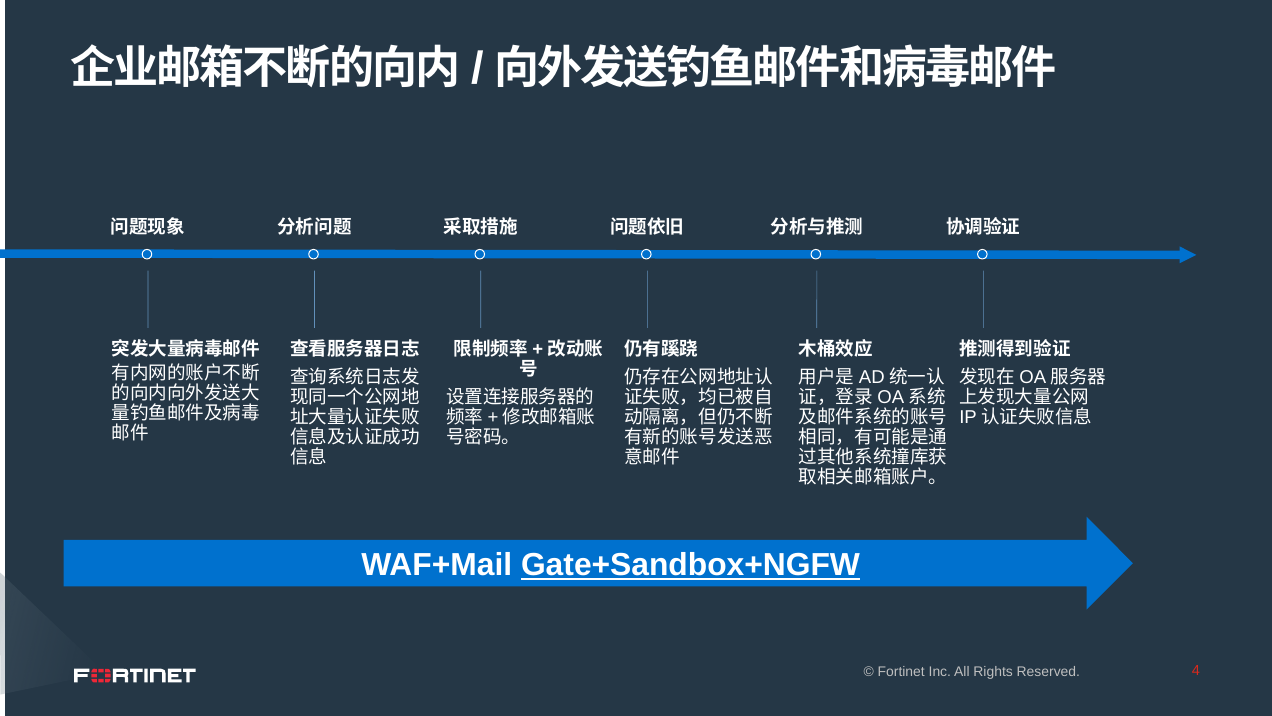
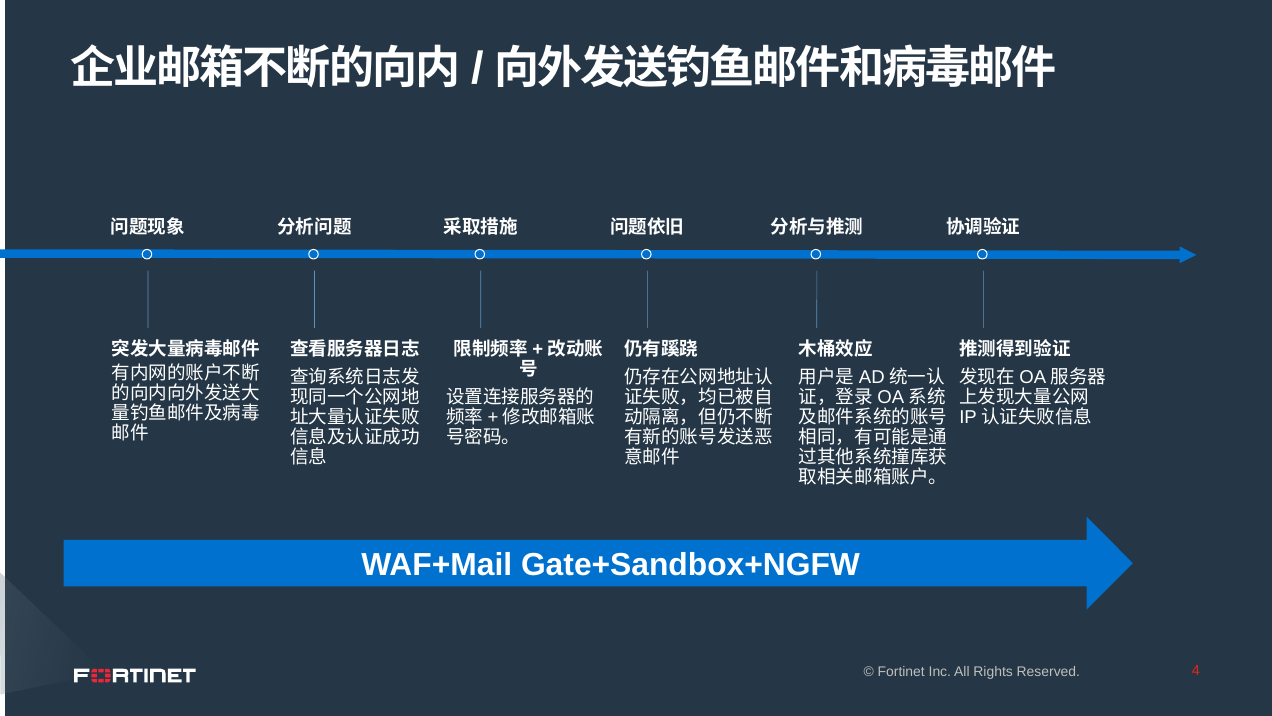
Gate+Sandbox+NGFW underline: present -> none
